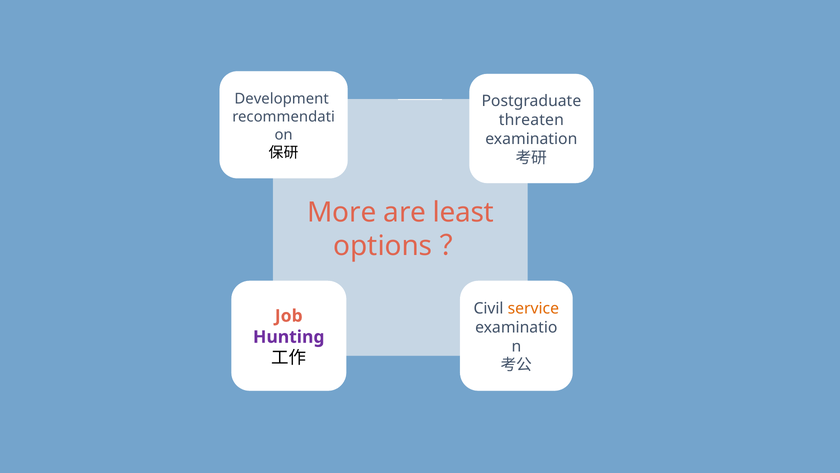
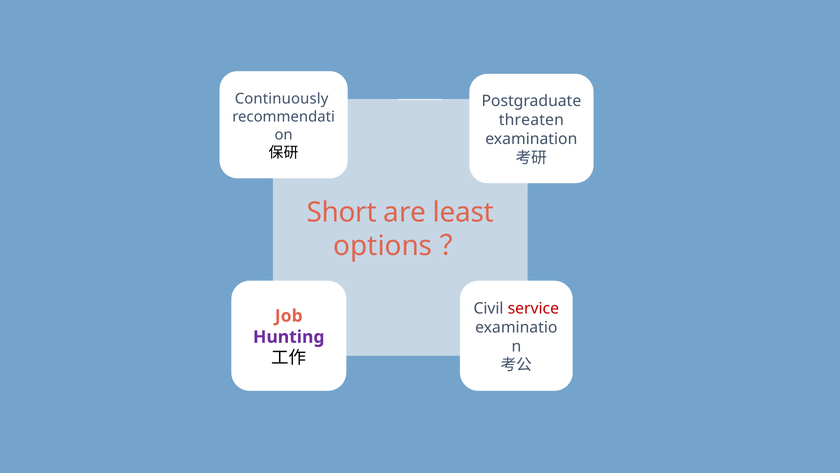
Development: Development -> Continuously
More: More -> Short
service colour: orange -> red
